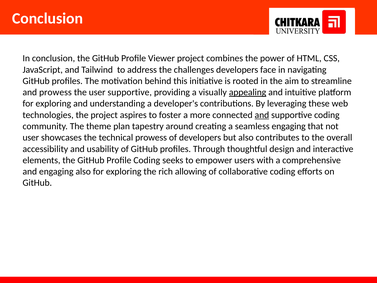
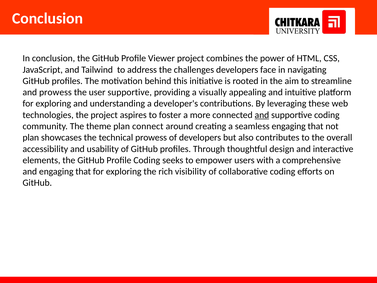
appealing underline: present -> none
tapestry: tapestry -> connect
user at (31, 137): user -> plan
and engaging also: also -> that
allowing: allowing -> visibility
